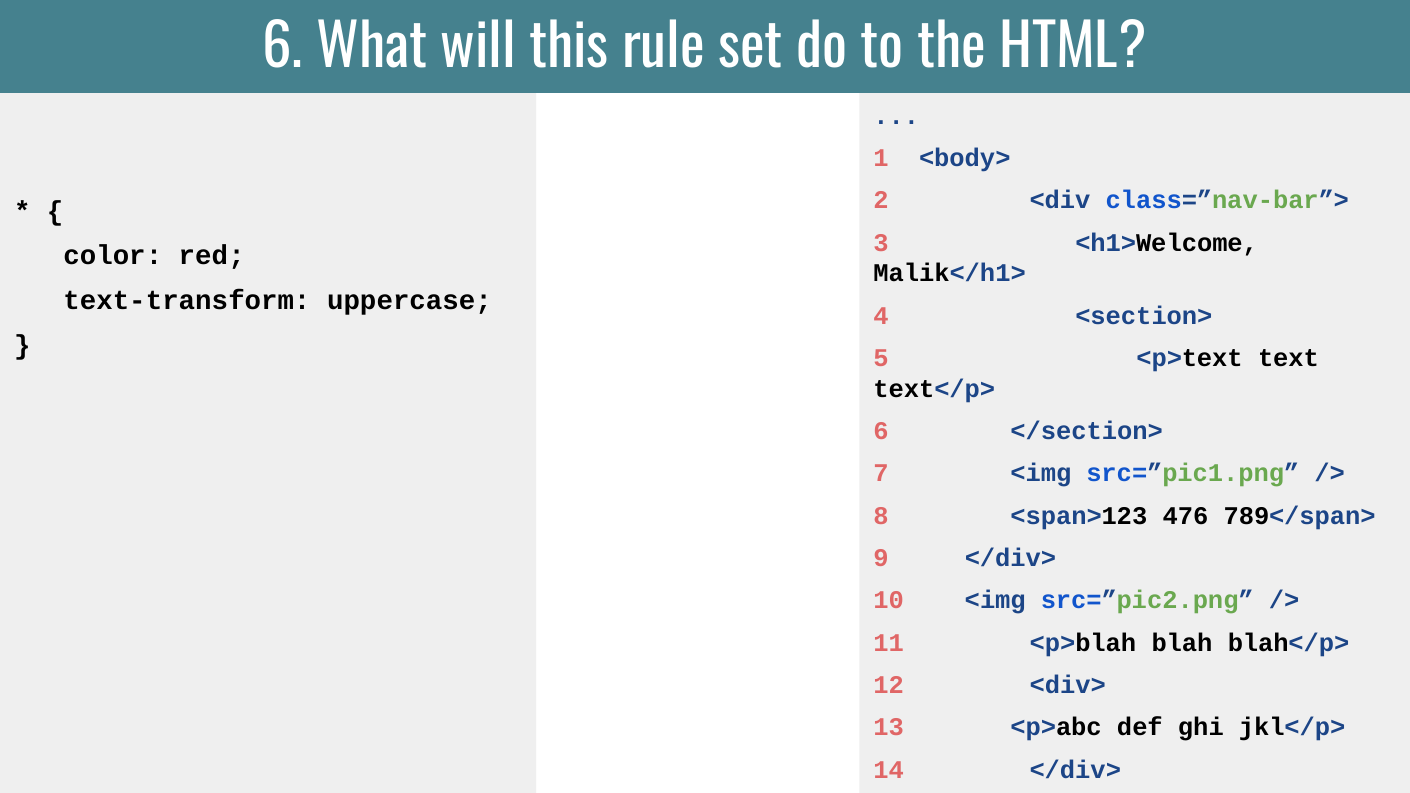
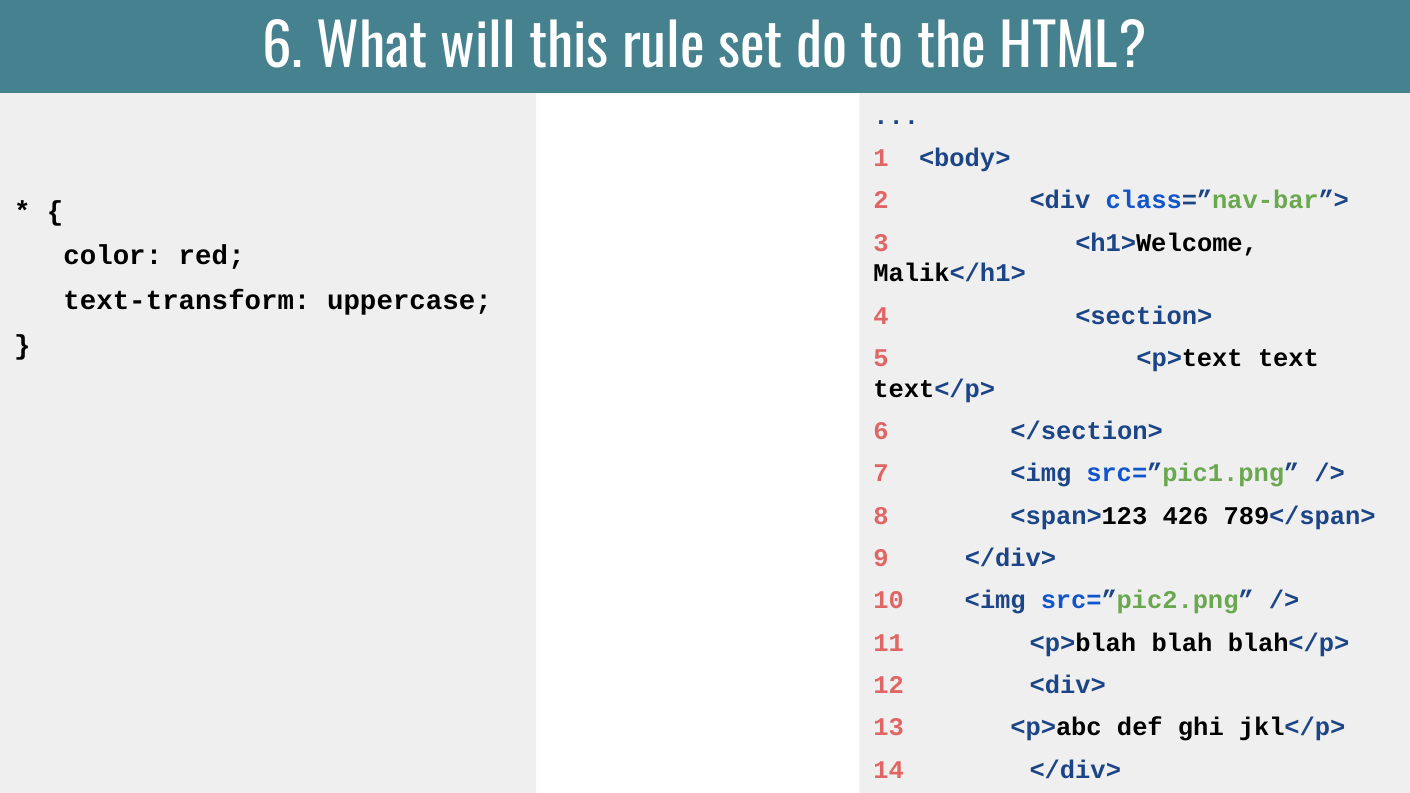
476: 476 -> 426
